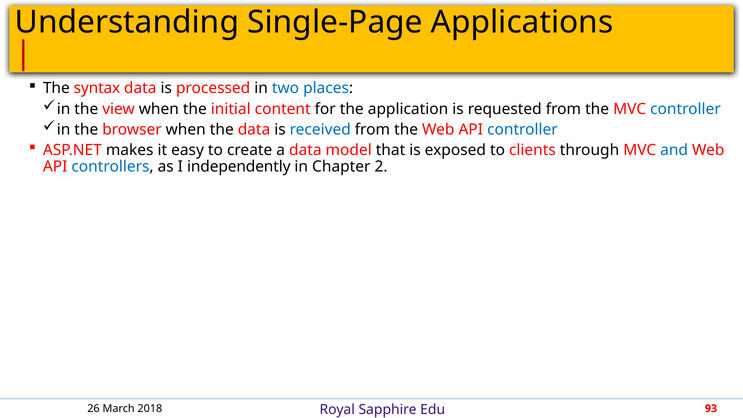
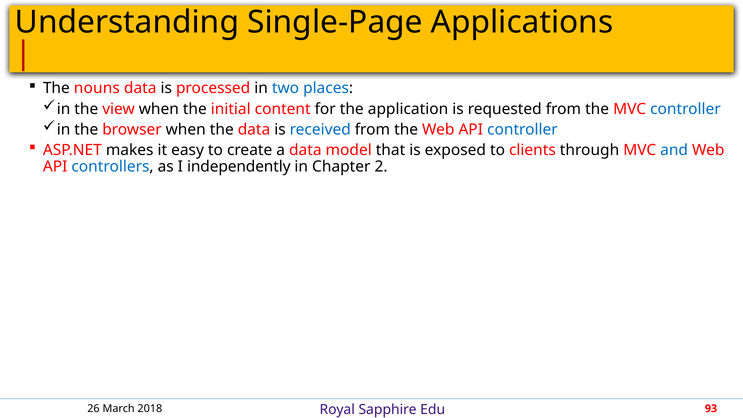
syntax: syntax -> nouns
